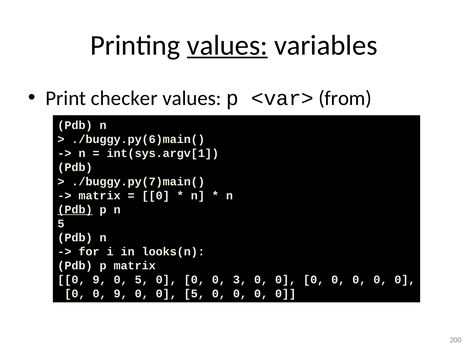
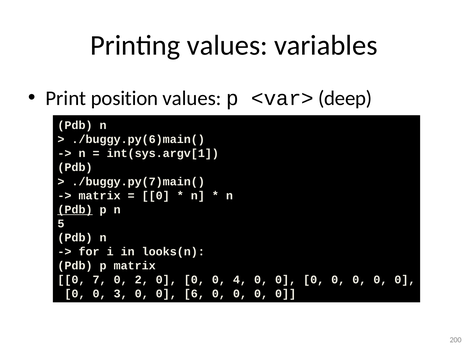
values at (227, 45) underline: present -> none
checker: checker -> position
from: from -> deep
9 at (100, 280): 9 -> 7
5 at (142, 280): 5 -> 2
3: 3 -> 4
0 0 9: 9 -> 3
0 0 5: 5 -> 6
